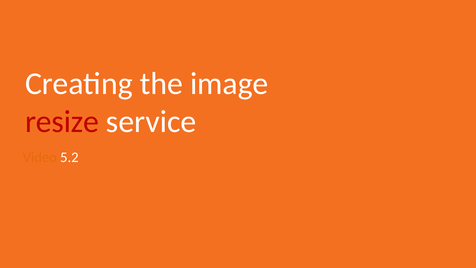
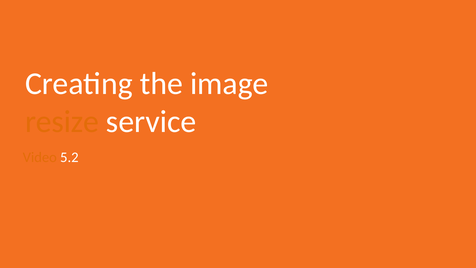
resize colour: red -> orange
